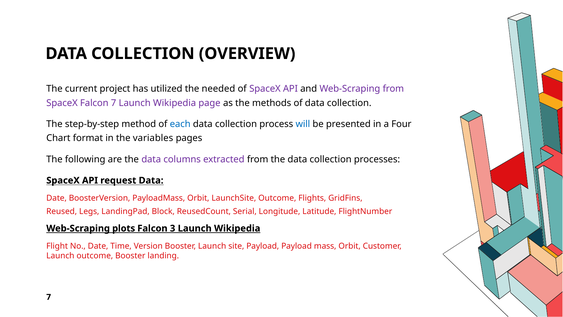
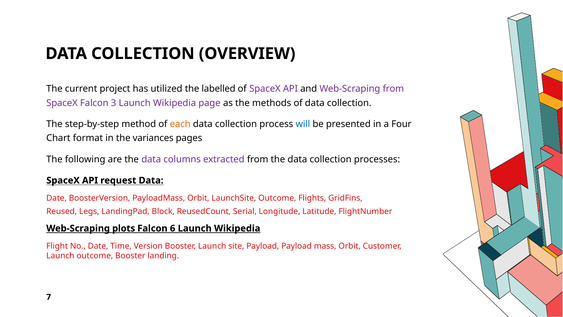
needed: needed -> labelled
Falcon 7: 7 -> 3
each colour: blue -> orange
variables: variables -> variances
3: 3 -> 6
